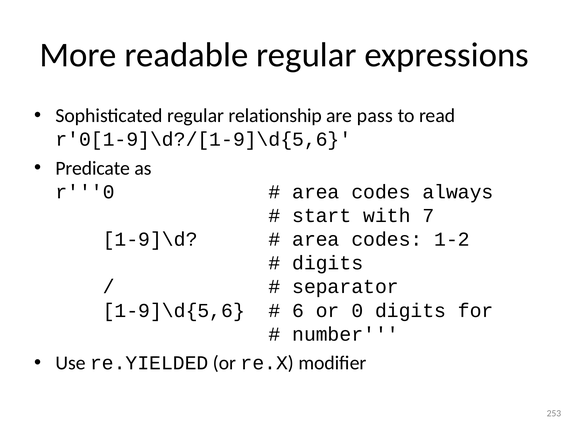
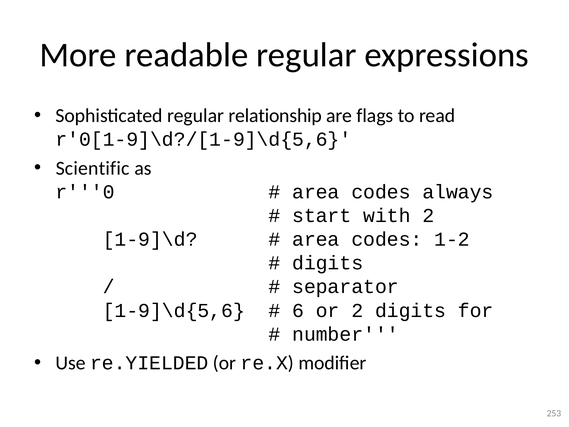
pass: pass -> flags
Predicate: Predicate -> Scientific
with 7: 7 -> 2
or 0: 0 -> 2
